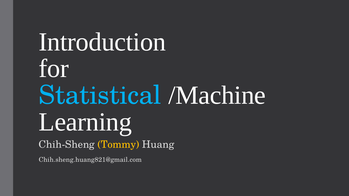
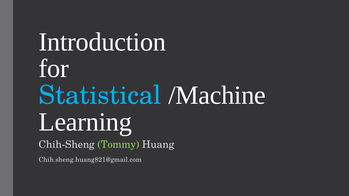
Tommy colour: yellow -> light green
